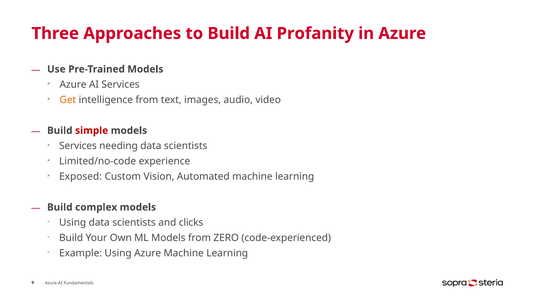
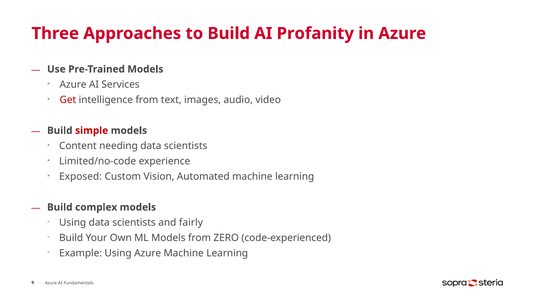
Get colour: orange -> red
Services at (78, 146): Services -> Content
clicks: clicks -> fairly
